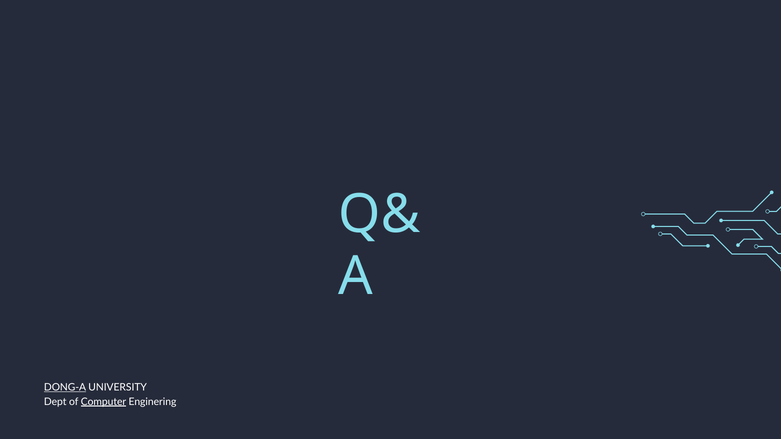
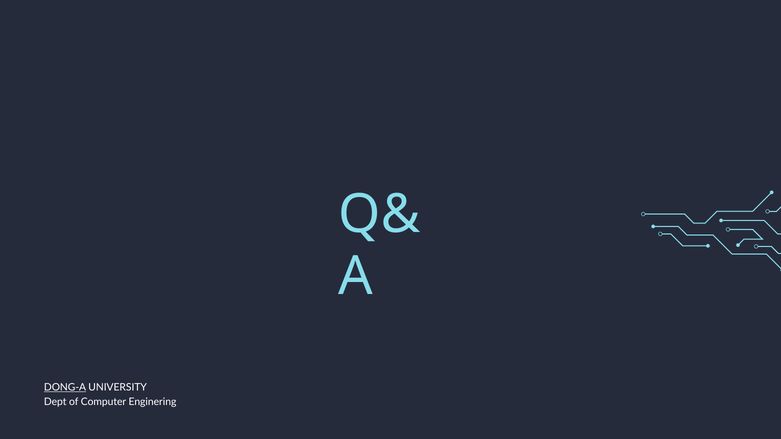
Computer underline: present -> none
